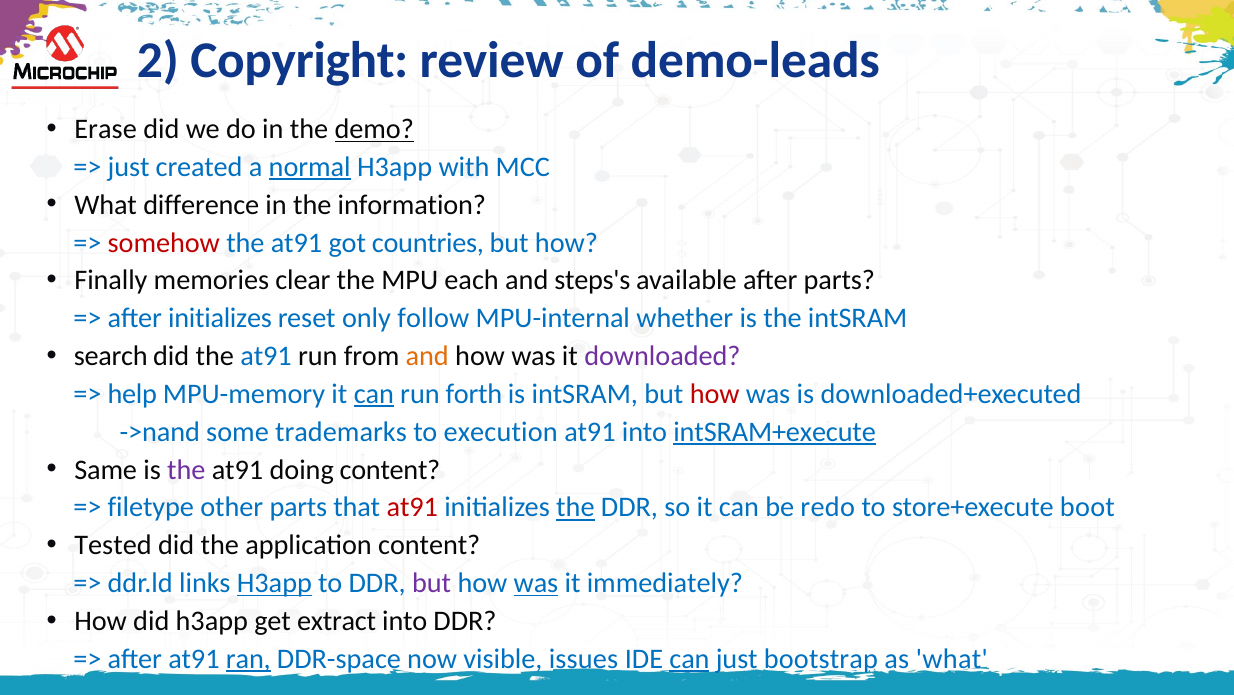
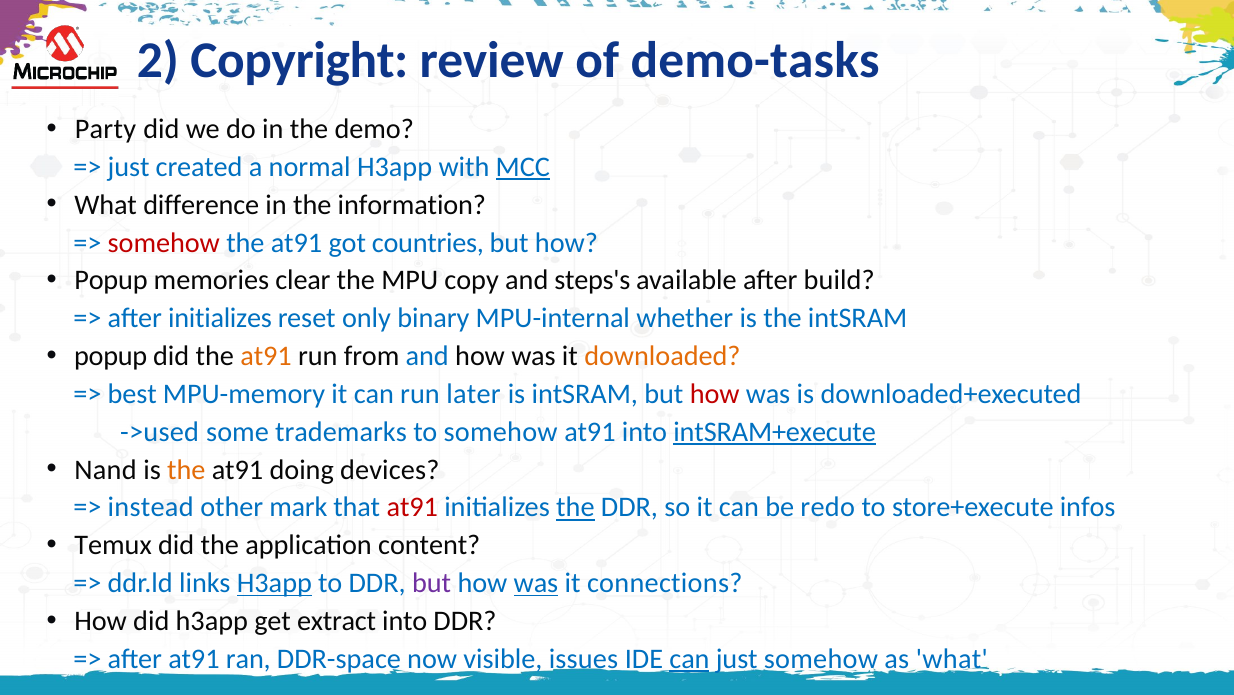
demo-leads: demo-leads -> demo-tasks
Erase: Erase -> Party
demo underline: present -> none
normal underline: present -> none
MCC underline: none -> present
Finally at (111, 280): Finally -> Popup
each: each -> copy
after parts: parts -> build
follow: follow -> binary
search at (111, 356): search -> popup
at91 at (266, 356) colour: blue -> orange
and at (427, 356) colour: orange -> blue
downloaded colour: purple -> orange
help: help -> best
can at (374, 394) underline: present -> none
forth: forth -> later
->nand: ->nand -> ->used
to execution: execution -> somehow
Same: Same -> Nand
the at (186, 469) colour: purple -> orange
doing content: content -> devices
filetype: filetype -> instead
other parts: parts -> mark
boot: boot -> infos
Tested: Tested -> Temux
immediately: immediately -> connections
ran underline: present -> none
just bootstrap: bootstrap -> somehow
